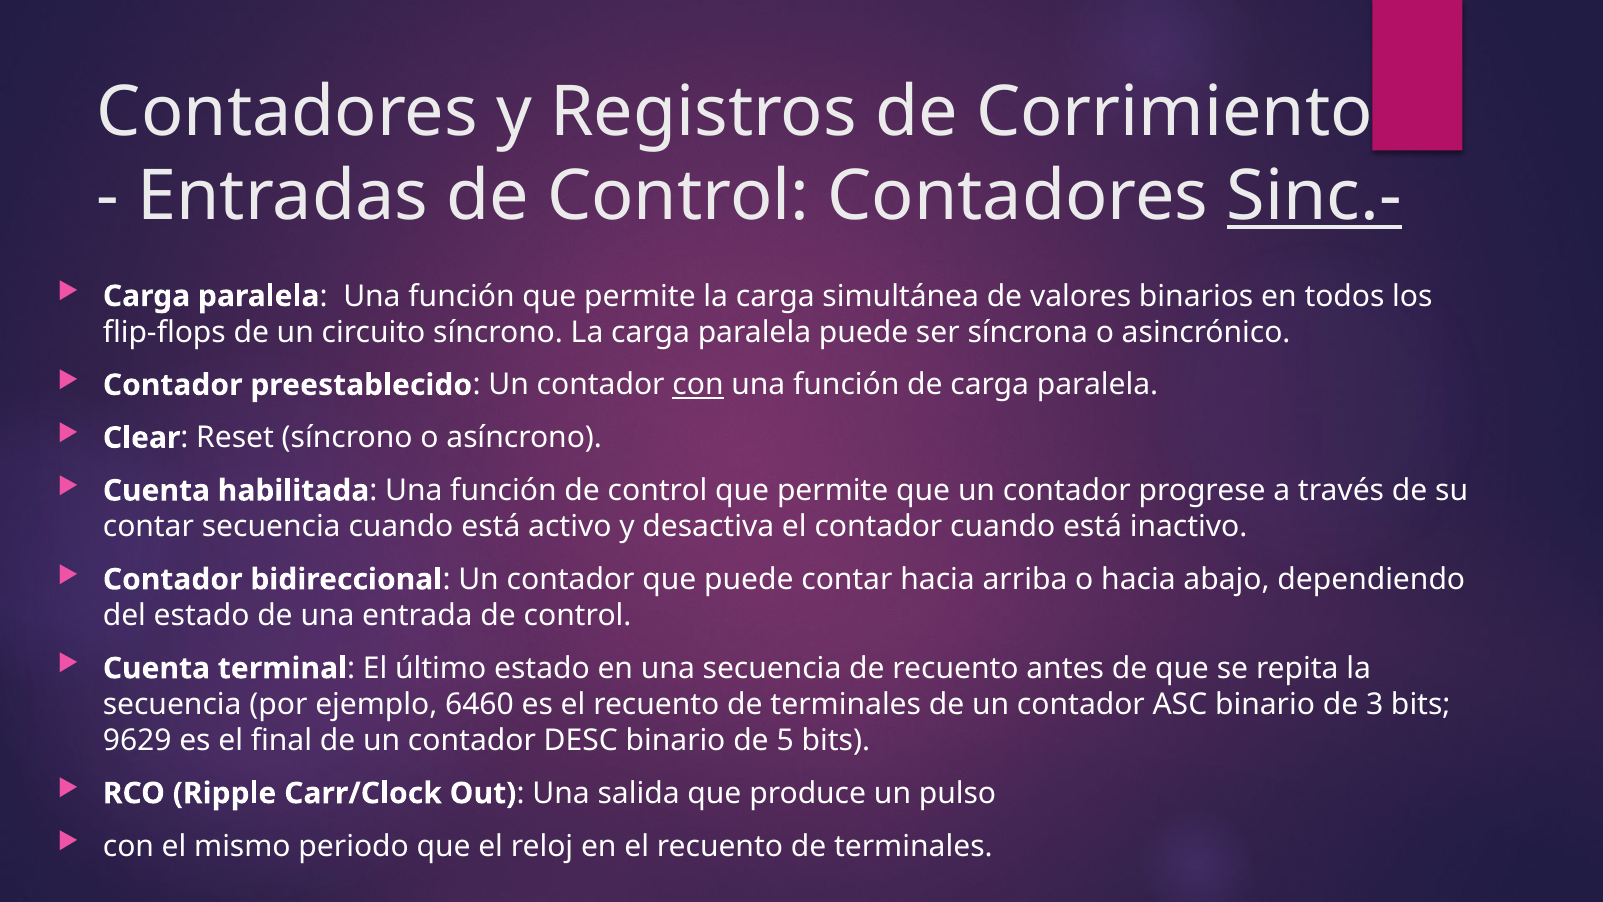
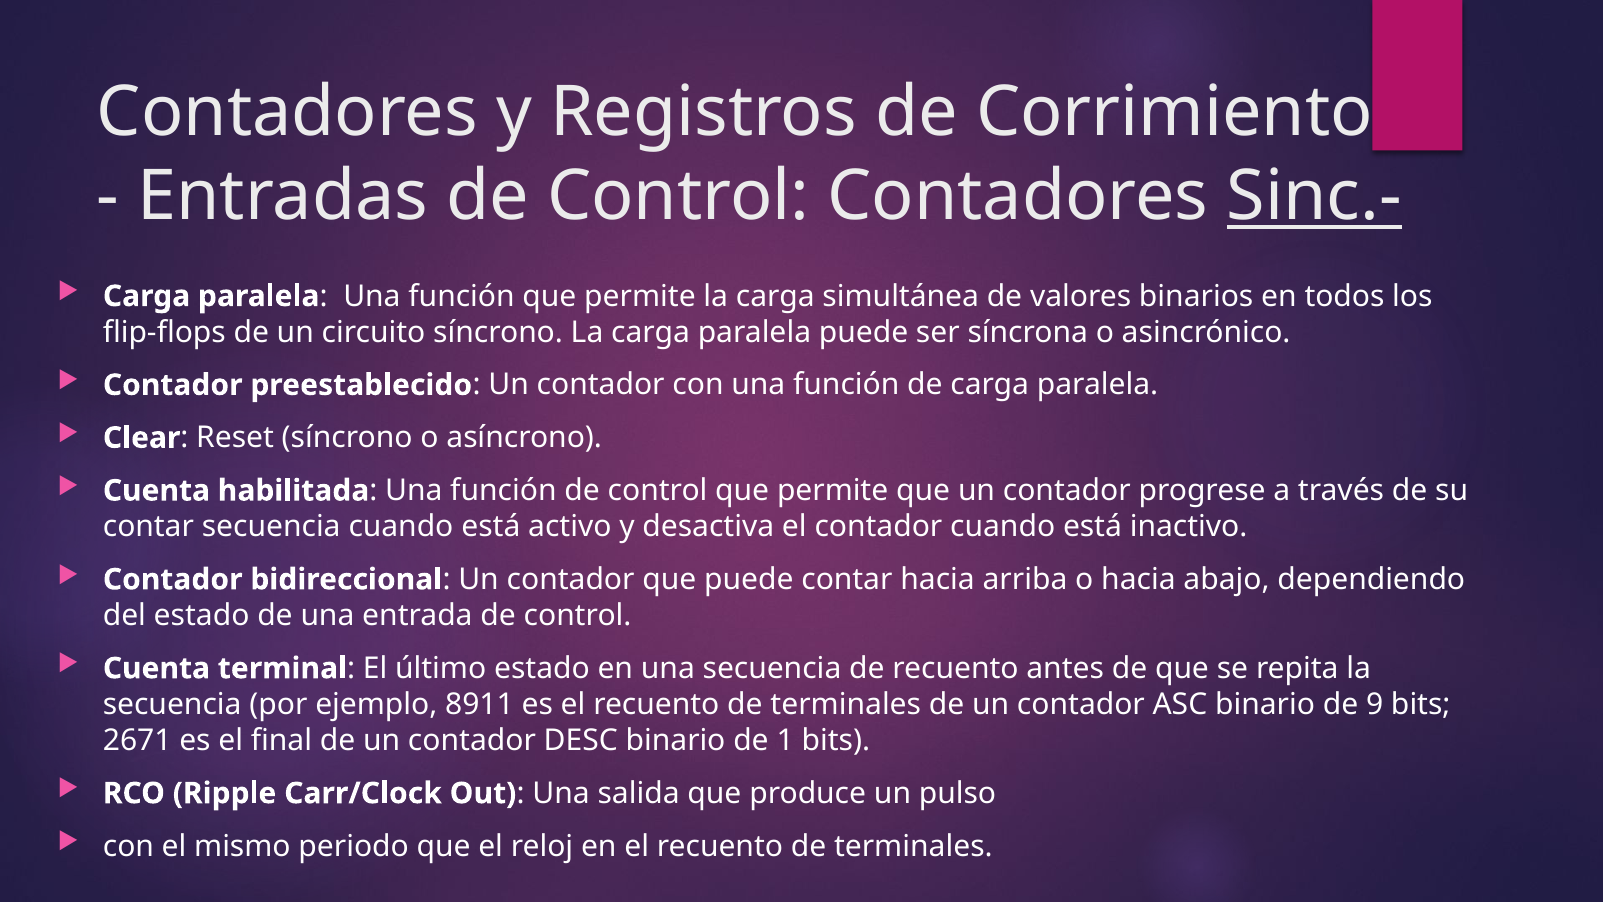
con at (698, 385) underline: present -> none
6460: 6460 -> 8911
3: 3 -> 9
9629: 9629 -> 2671
5: 5 -> 1
